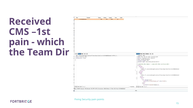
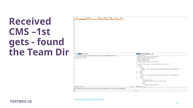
pain at (19, 42): pain -> gets
which: which -> found
